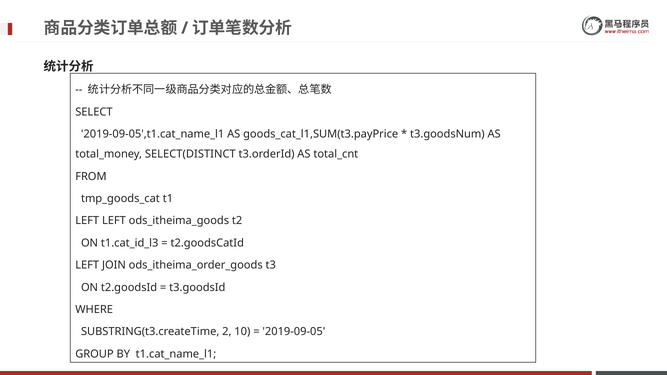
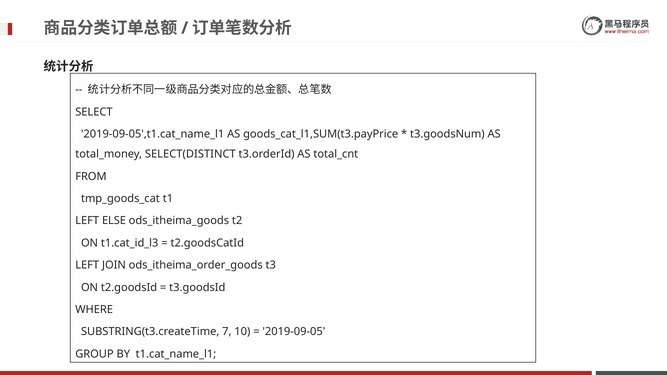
LEFT LEFT: LEFT -> ELSE
2: 2 -> 7
